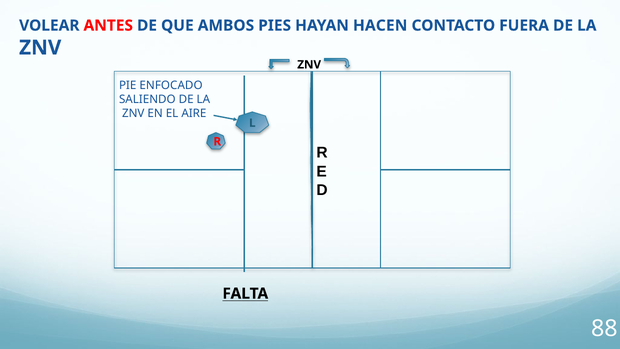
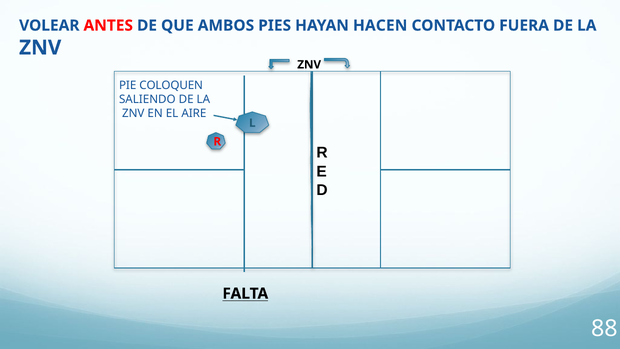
ENFOCADO: ENFOCADO -> COLOQUEN
